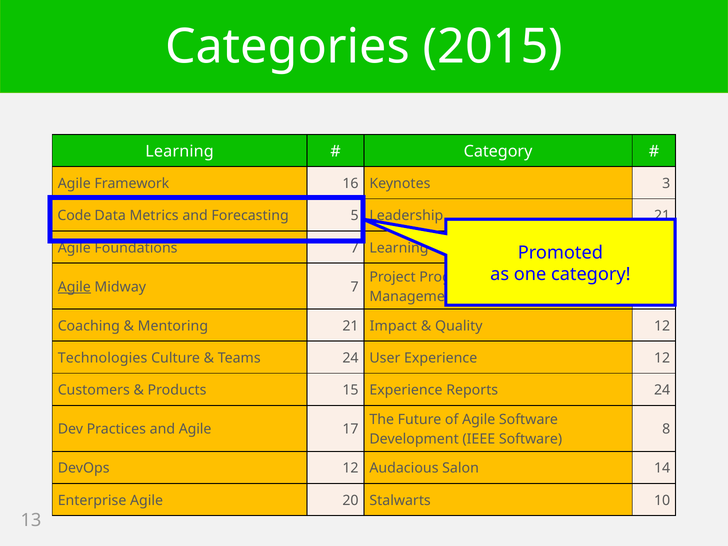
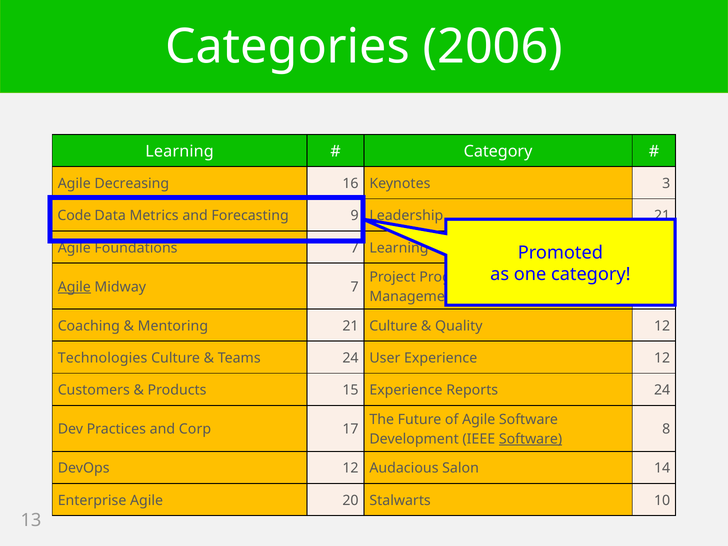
2015: 2015 -> 2006
Framework: Framework -> Decreasing
5: 5 -> 9
21 Impact: Impact -> Culture
and Agile: Agile -> Corp
Software at (531, 439) underline: none -> present
